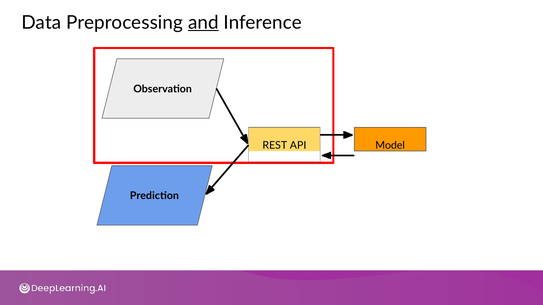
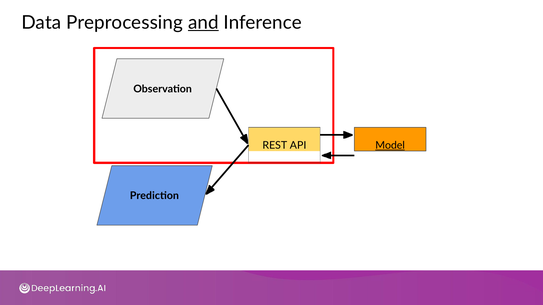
Model underline: none -> present
